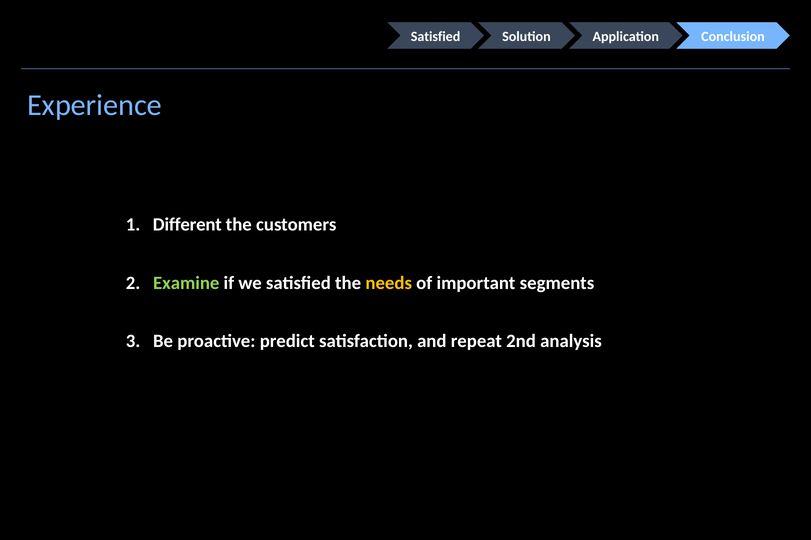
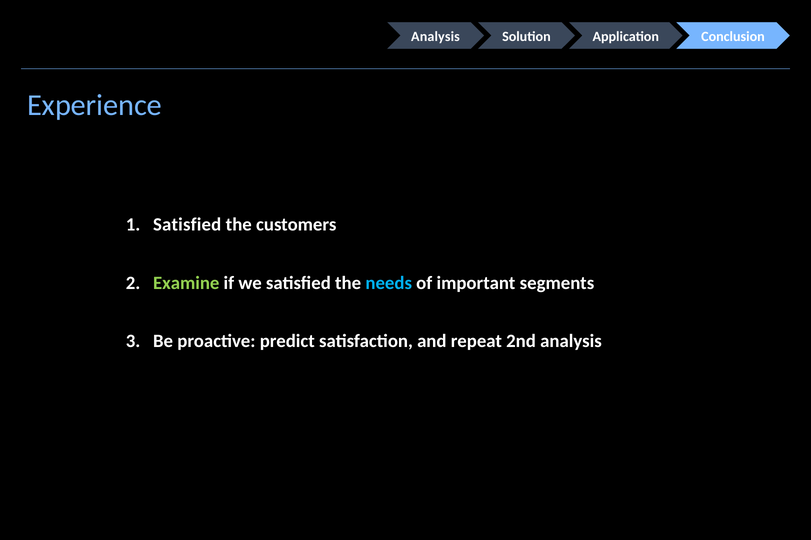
Satisfied at (436, 36): Satisfied -> Analysis
1 Different: Different -> Satisfied
needs colour: yellow -> light blue
